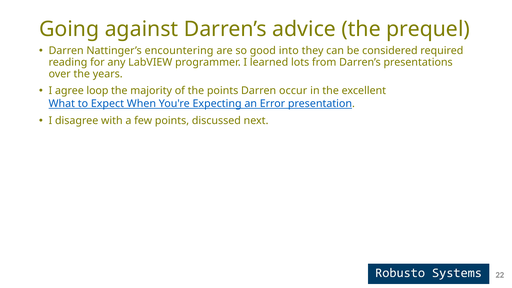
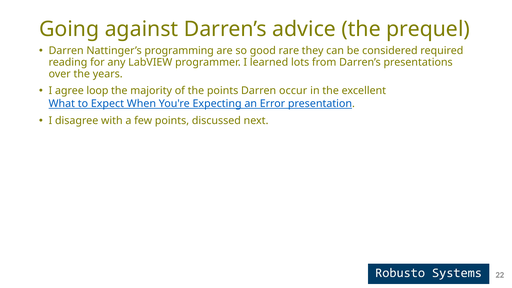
encountering: encountering -> programming
into: into -> rare
